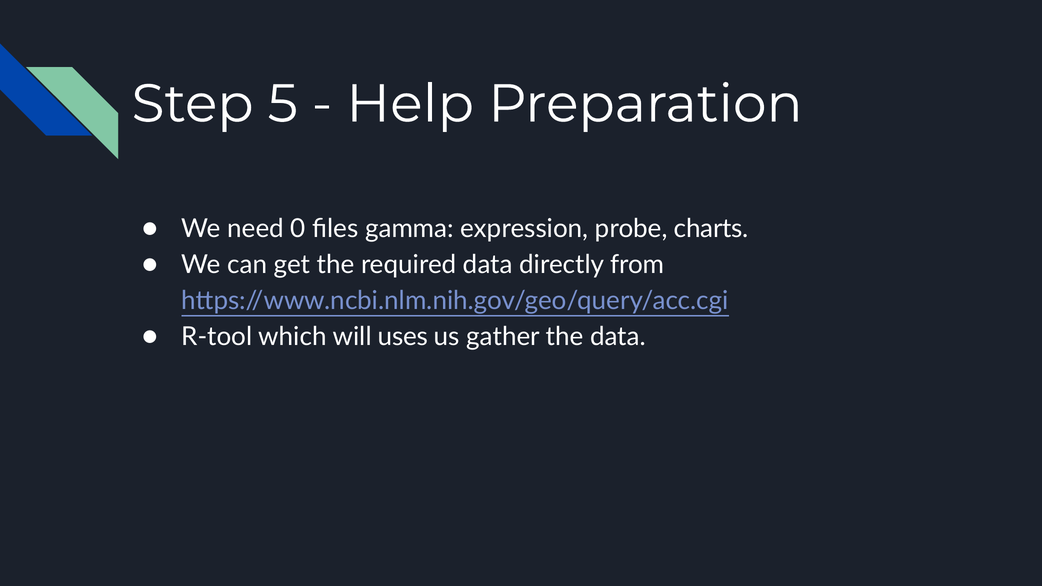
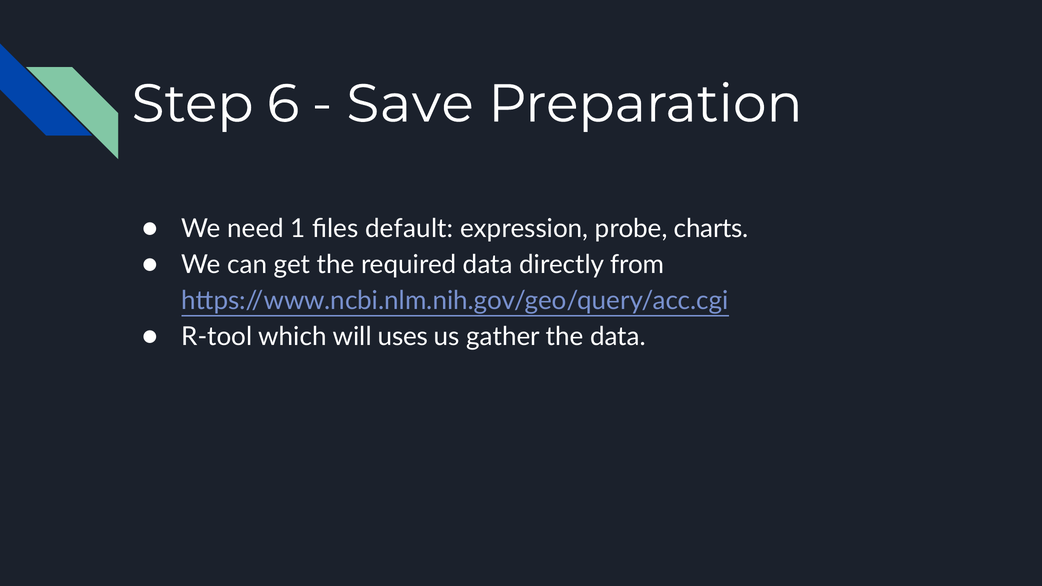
5: 5 -> 6
Help: Help -> Save
0: 0 -> 1
gamma: gamma -> default
